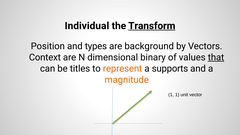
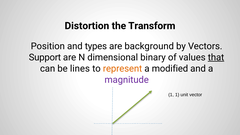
Individual: Individual -> Distortion
Transform underline: present -> none
Context: Context -> Support
titles: titles -> lines
supports: supports -> modified
magnitude colour: orange -> purple
